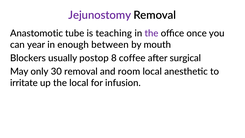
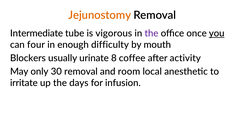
Jejunostomy colour: purple -> orange
Anastomotic: Anastomotic -> Intermediate
teaching: teaching -> vigorous
you underline: none -> present
year: year -> four
between: between -> difficulty
postop: postop -> urinate
surgical: surgical -> activity
the local: local -> days
